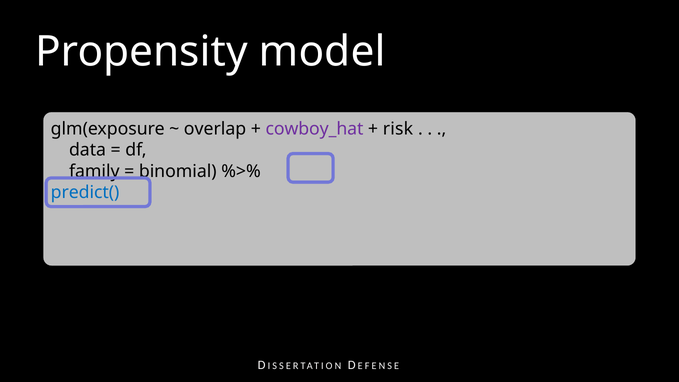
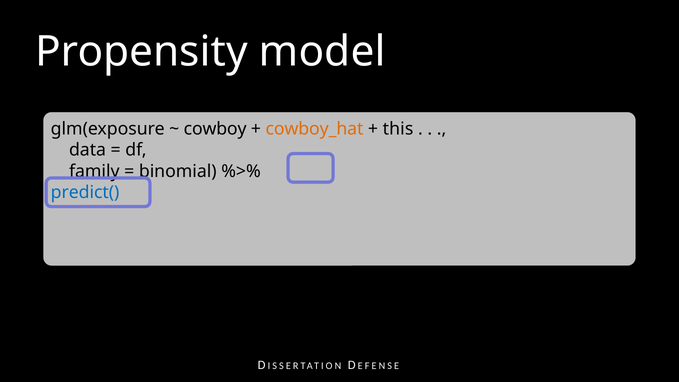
overlap: overlap -> cowboy
cowboy_hat colour: purple -> orange
risk: risk -> this
